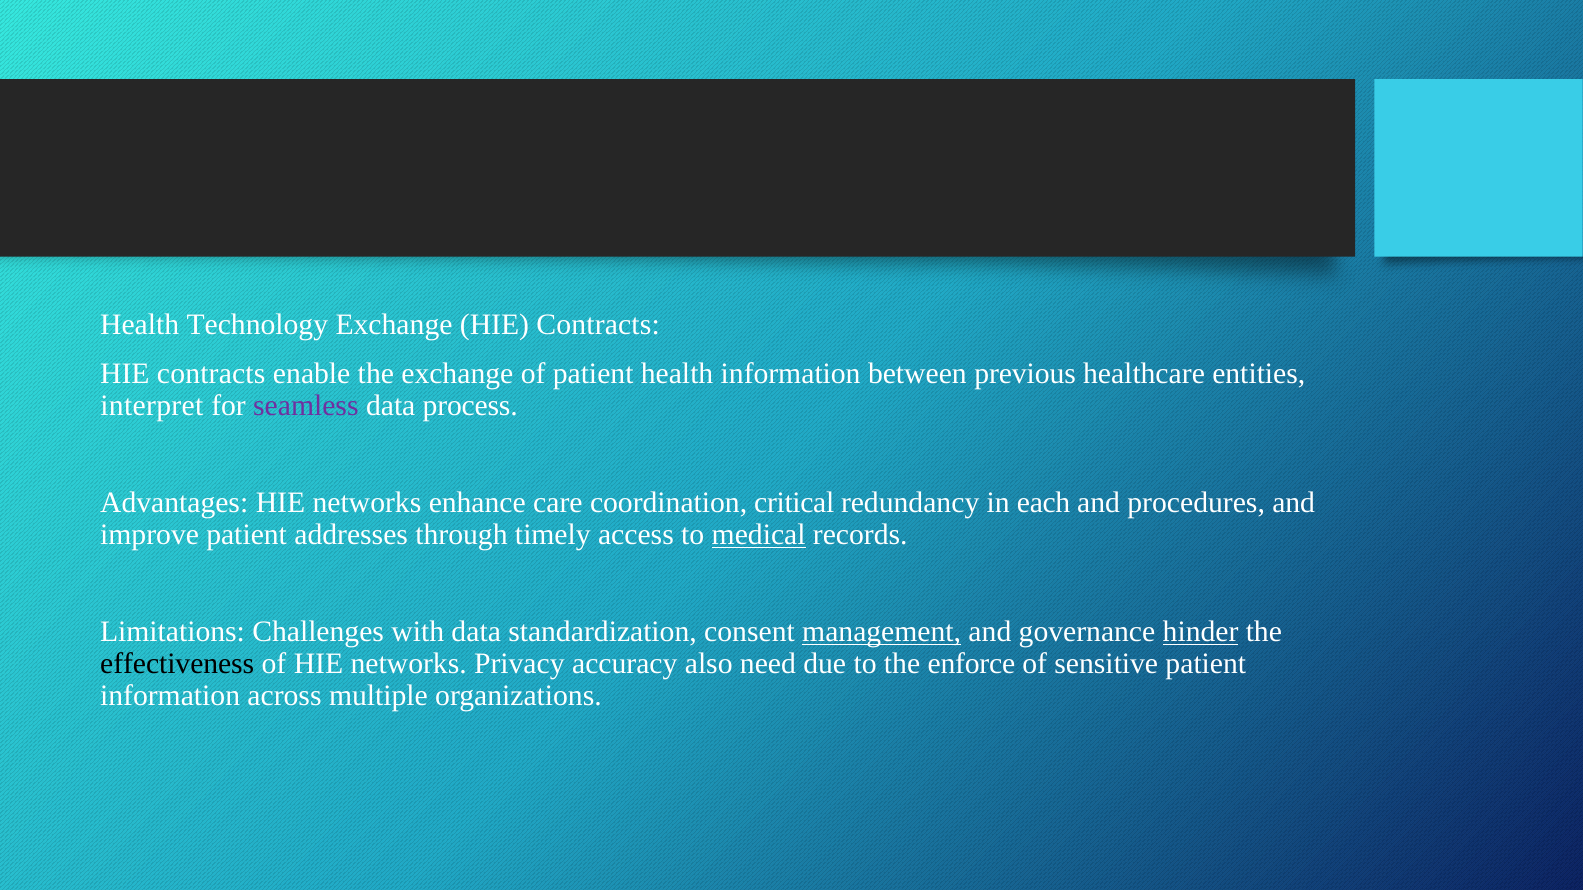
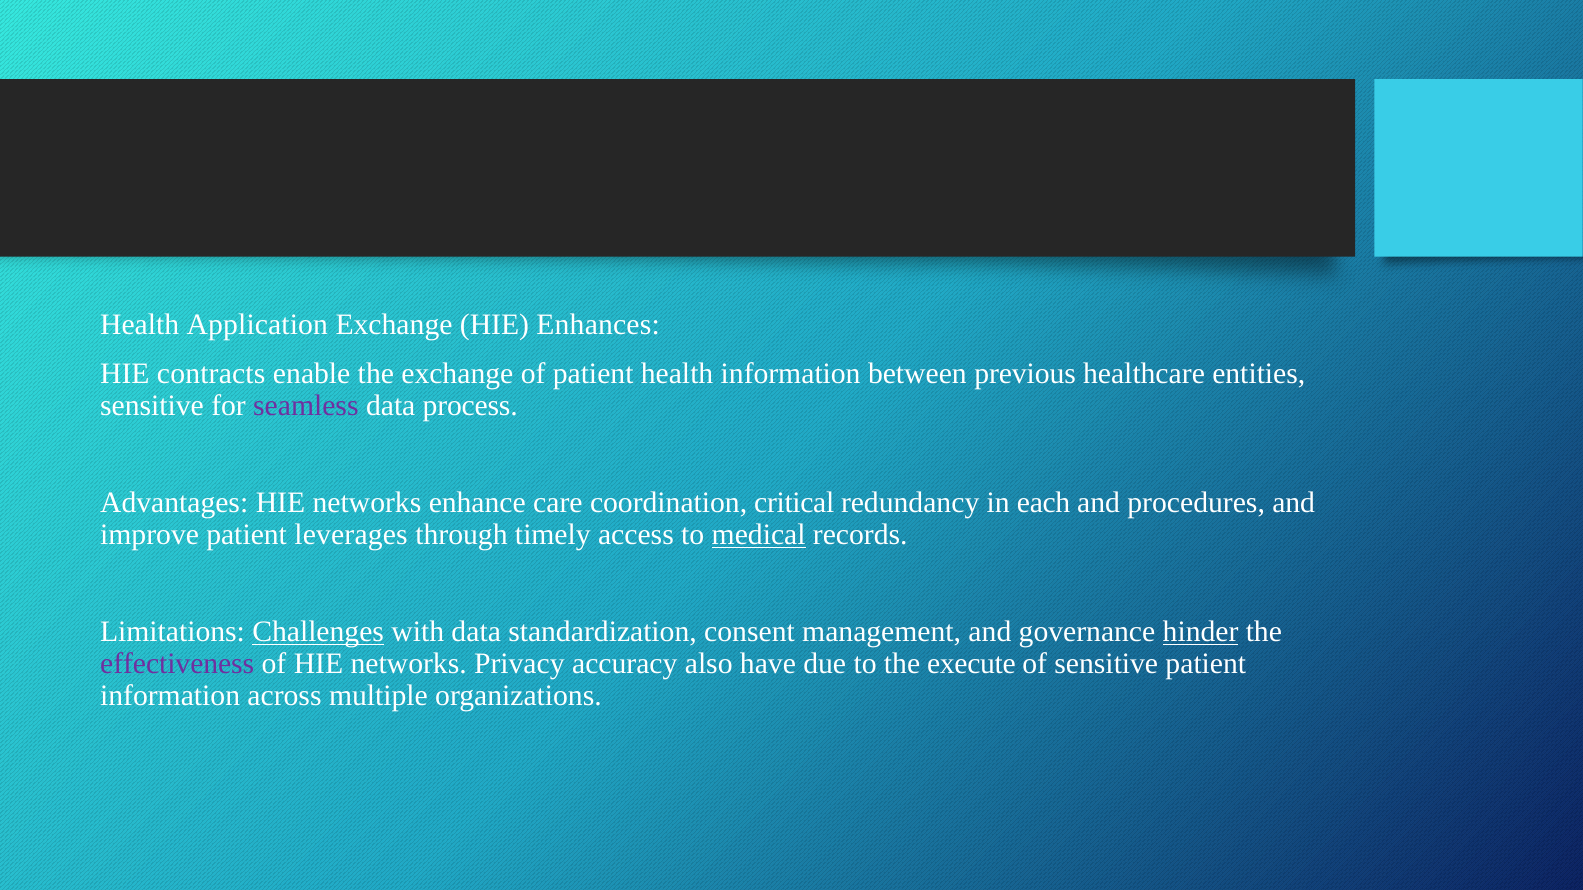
Technology: Technology -> Application
Exchange HIE Contracts: Contracts -> Enhances
interpret at (152, 406): interpret -> sensitive
addresses: addresses -> leverages
Challenges underline: none -> present
management underline: present -> none
effectiveness colour: black -> purple
need: need -> have
enforce: enforce -> execute
